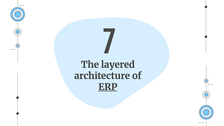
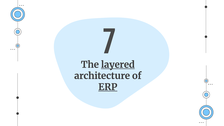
layered underline: none -> present
